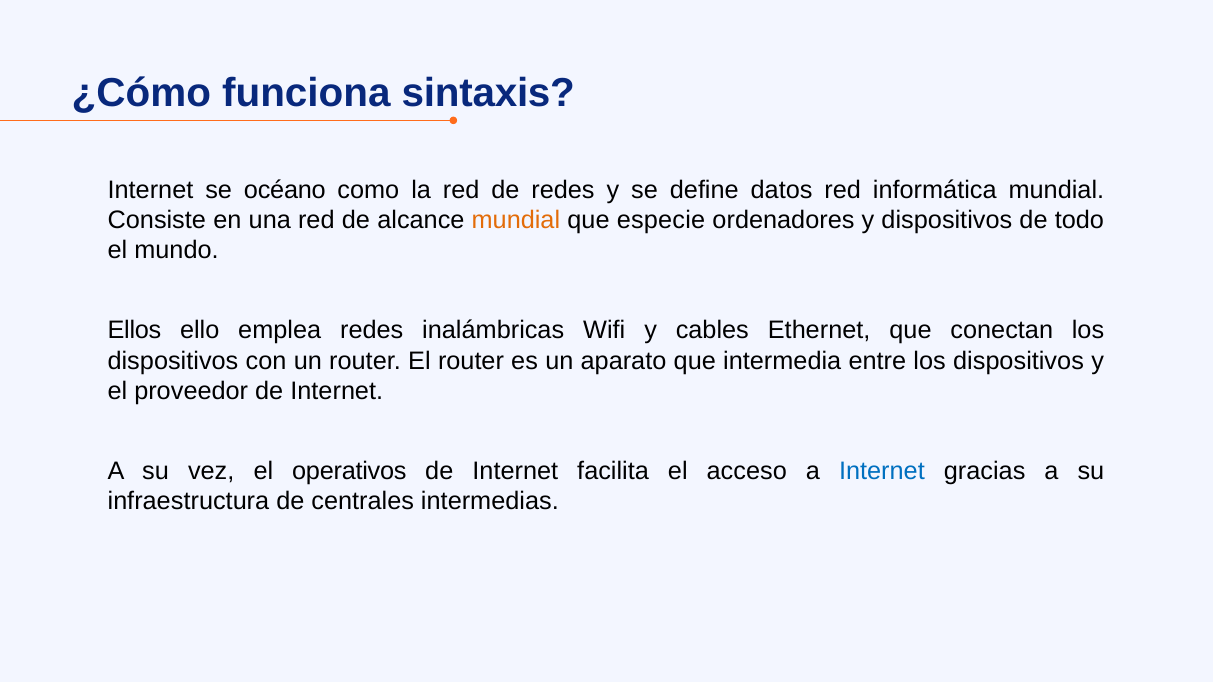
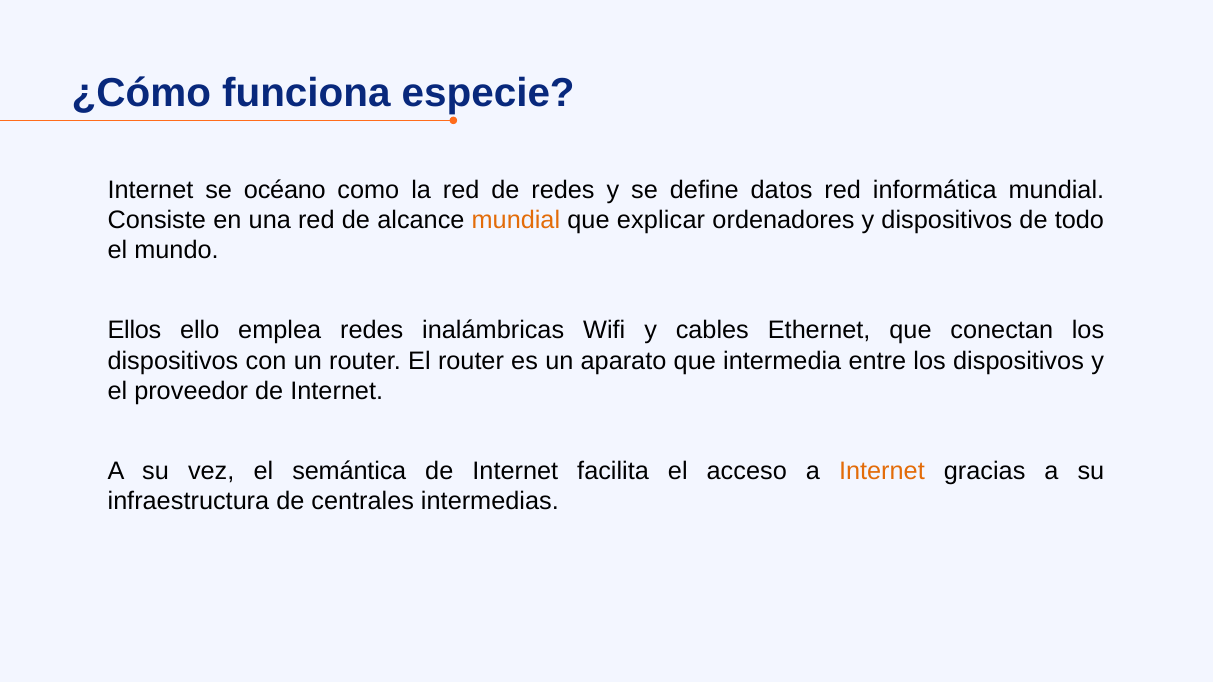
sintaxis: sintaxis -> especie
especie: especie -> explicar
operativos: operativos -> semántica
Internet at (882, 471) colour: blue -> orange
